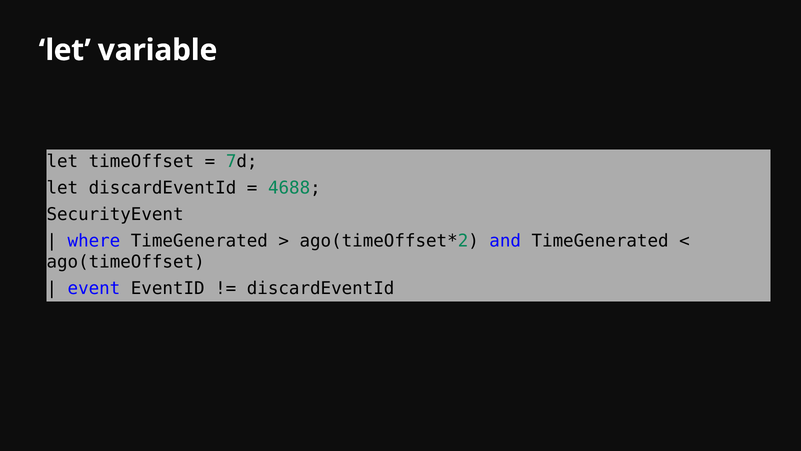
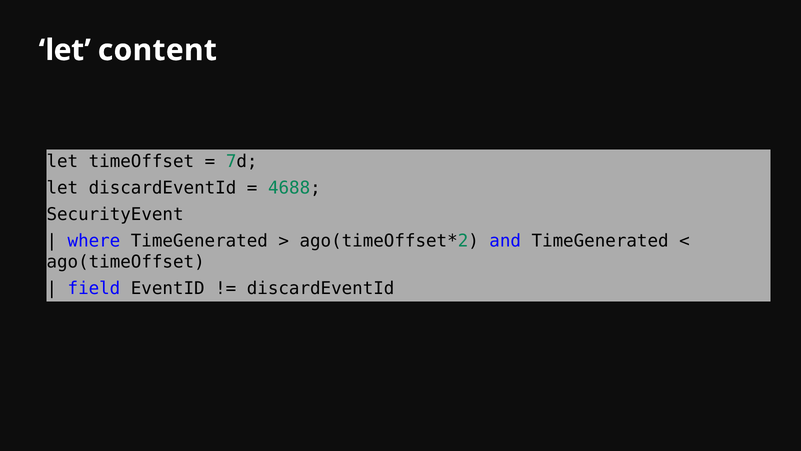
variable: variable -> content
event: event -> field
